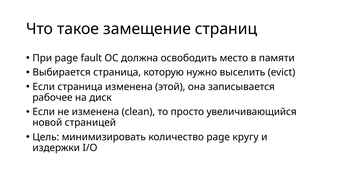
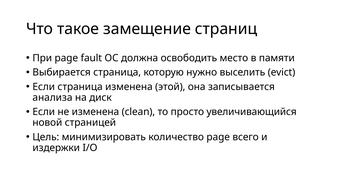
рабочее: рабочее -> анализа
кругу: кругу -> всего
